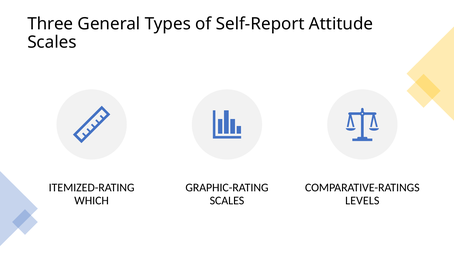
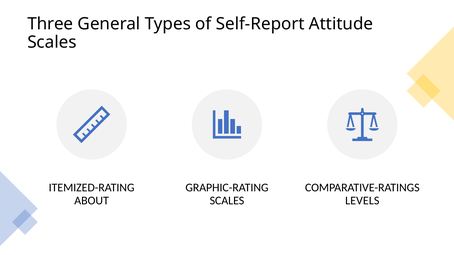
WHICH: WHICH -> ABOUT
